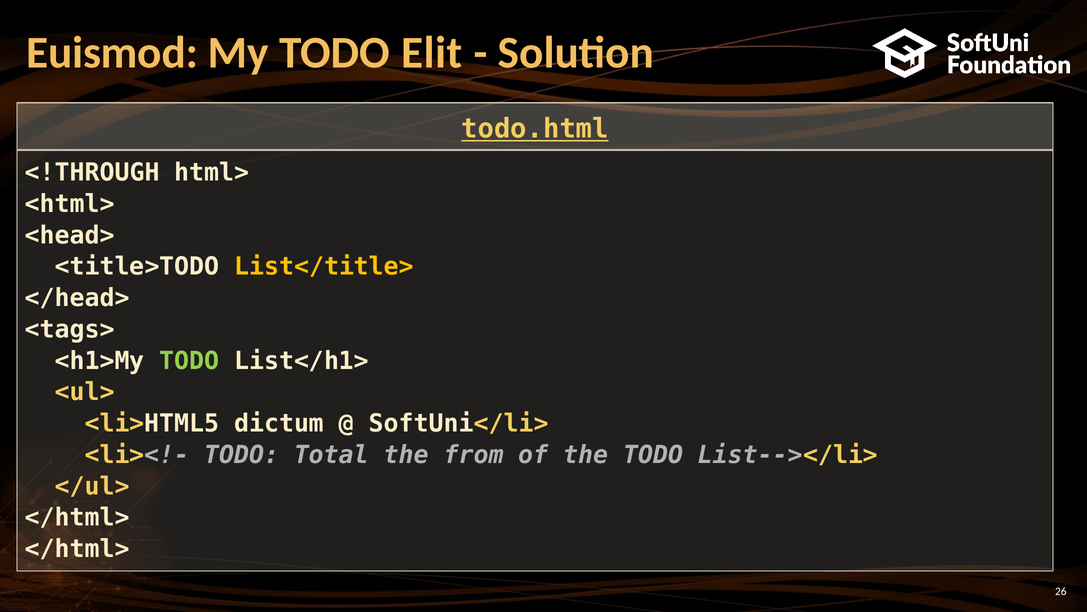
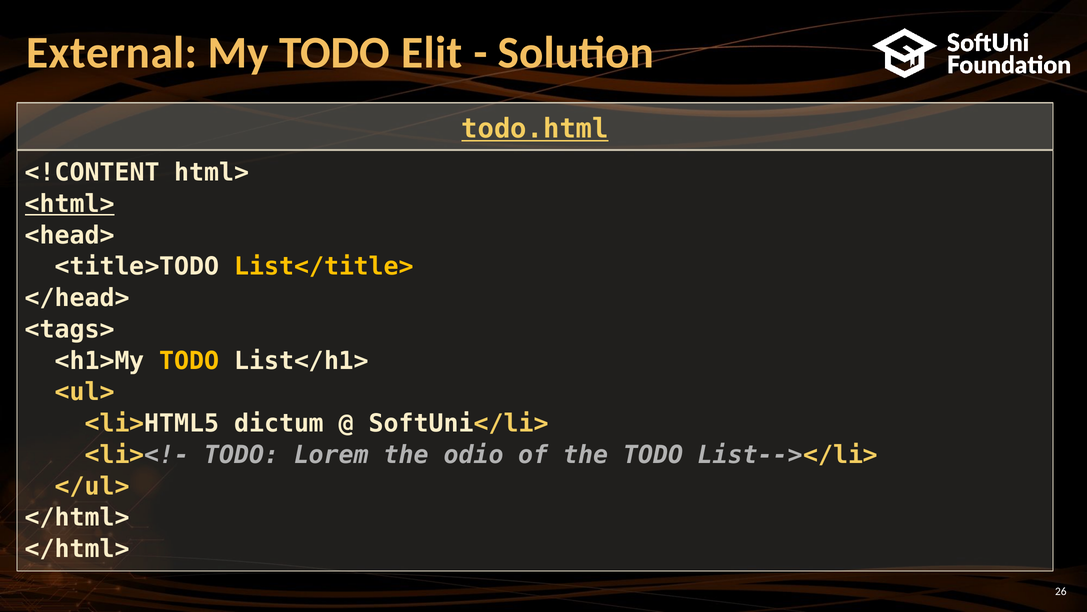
Euismod: Euismod -> External
<!THROUGH: <!THROUGH -> <!CONTENT
<html> underline: none -> present
TODO at (189, 361) colour: light green -> yellow
Total: Total -> Lorem
from: from -> odio
